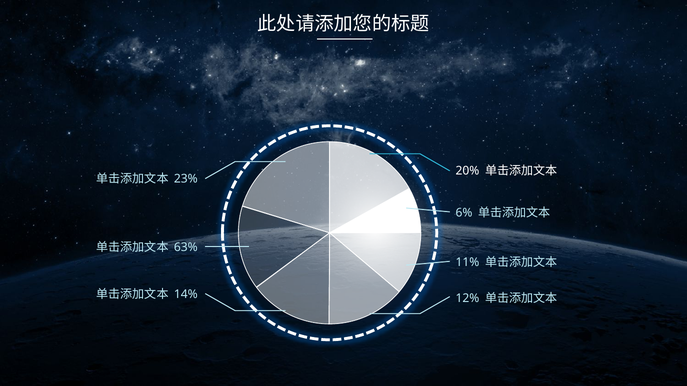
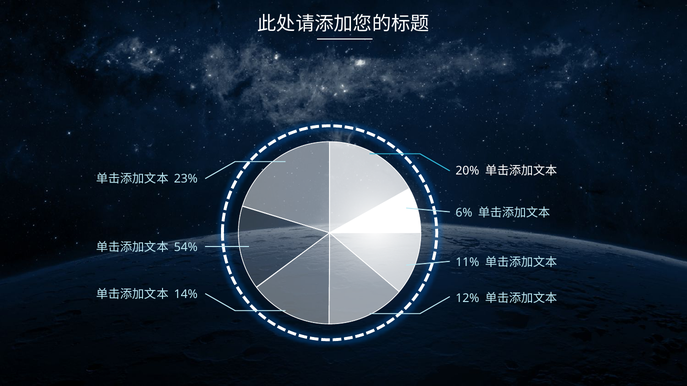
63%: 63% -> 54%
